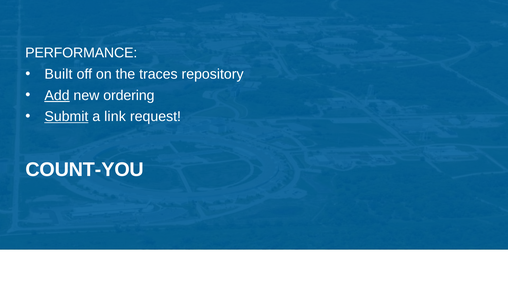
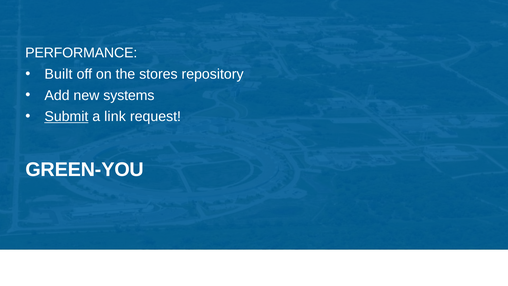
traces: traces -> stores
Add underline: present -> none
ordering: ordering -> systems
COUNT-YOU: COUNT-YOU -> GREEN-YOU
